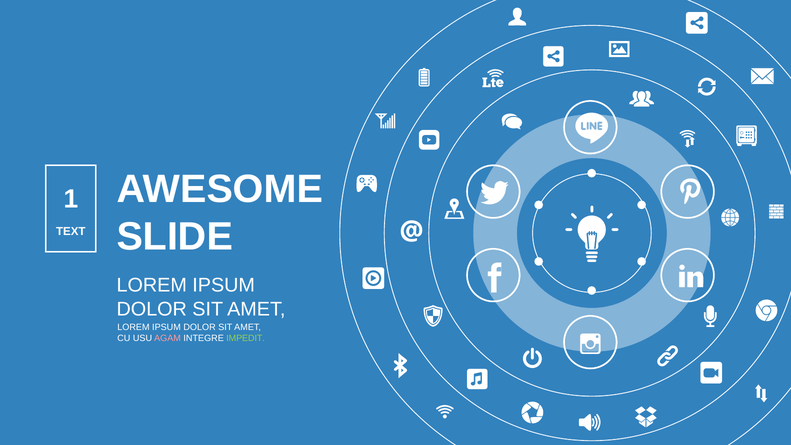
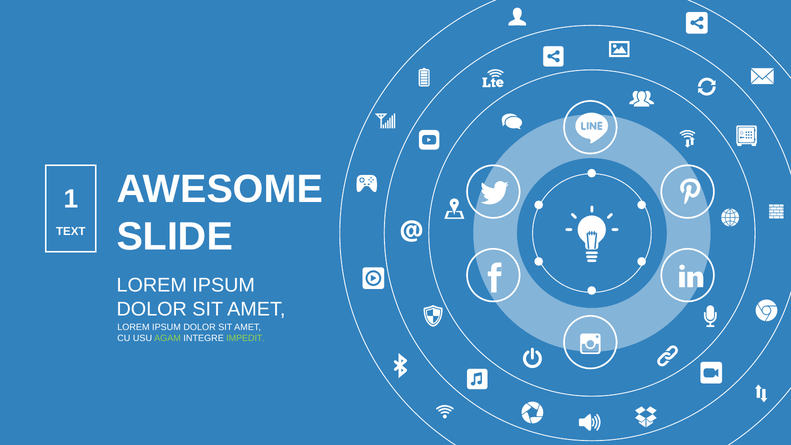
AGAM colour: pink -> light green
